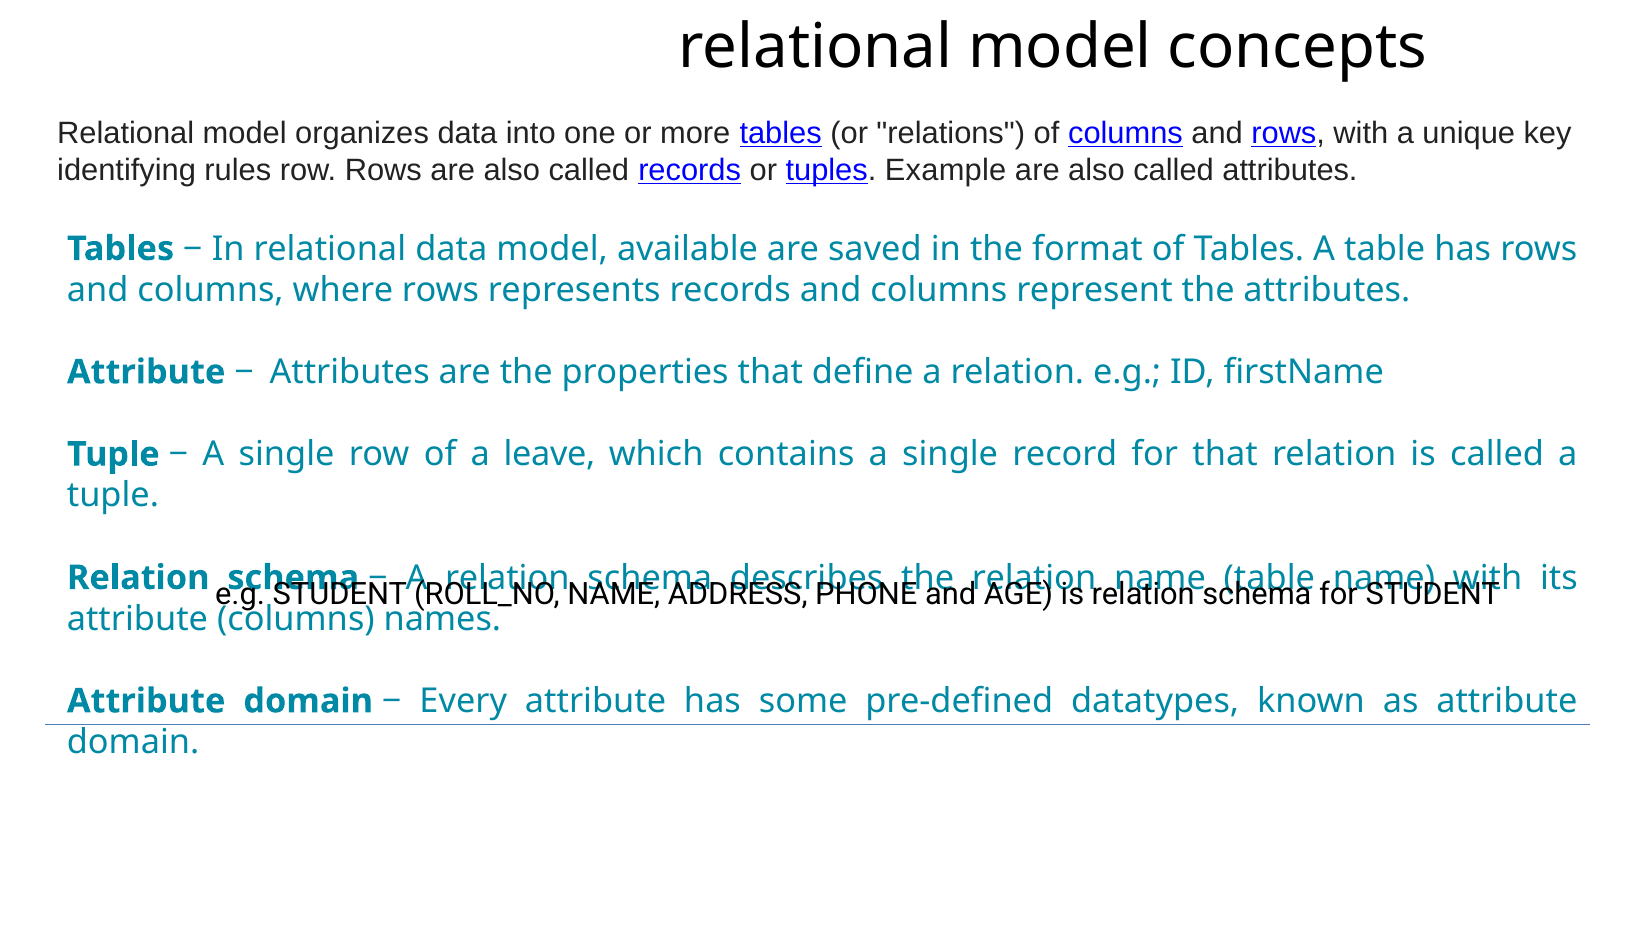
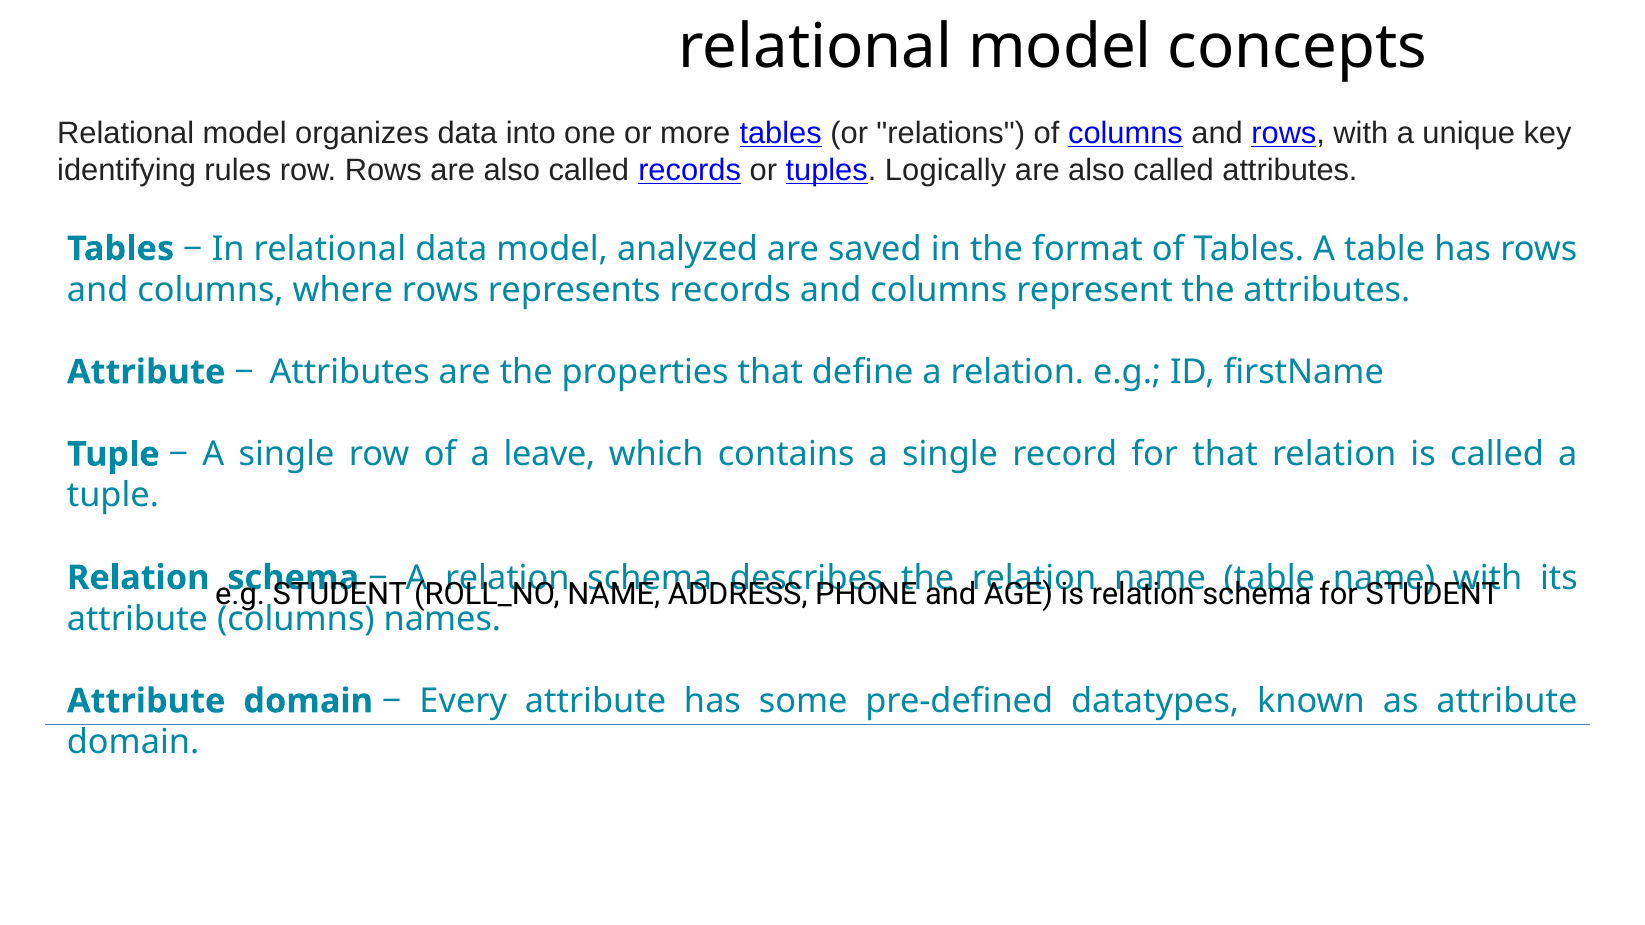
Example: Example -> Logically
available: available -> analyzed
